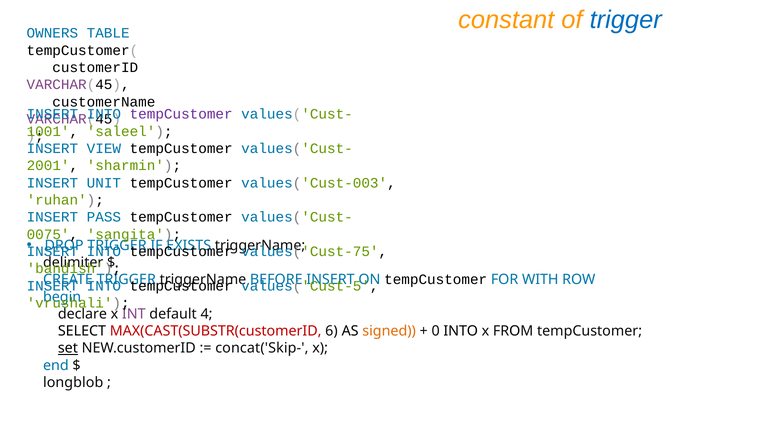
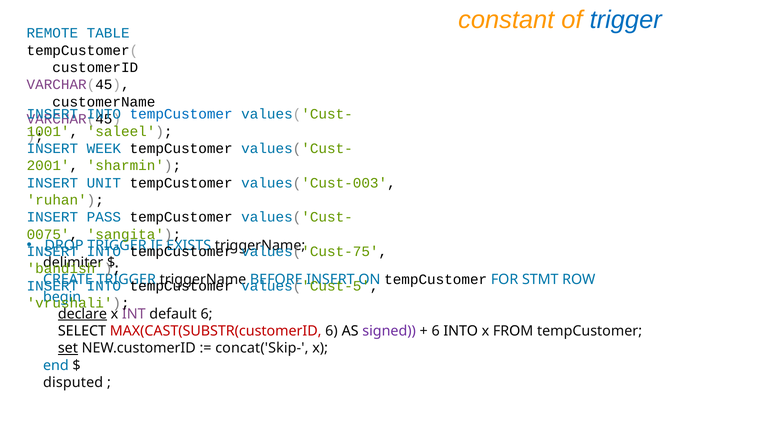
OWNERS: OWNERS -> REMOTE
tempCustomer at (181, 114) colour: purple -> blue
VIEW: VIEW -> WEEK
WITH: WITH -> STMT
declare underline: none -> present
default 4: 4 -> 6
signed colour: orange -> purple
0 at (436, 331): 0 -> 6
longblob: longblob -> disputed
